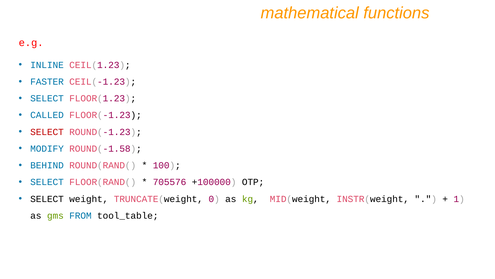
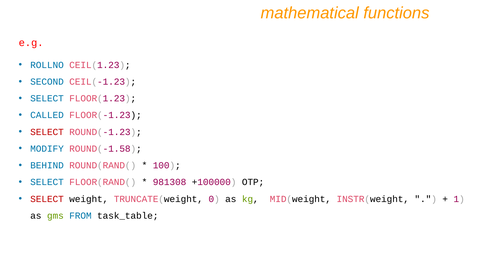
INLINE: INLINE -> ROLLNO
FASTER: FASTER -> SECOND
705576: 705576 -> 981308
SELECT at (47, 199) colour: black -> red
tool_table: tool_table -> task_table
